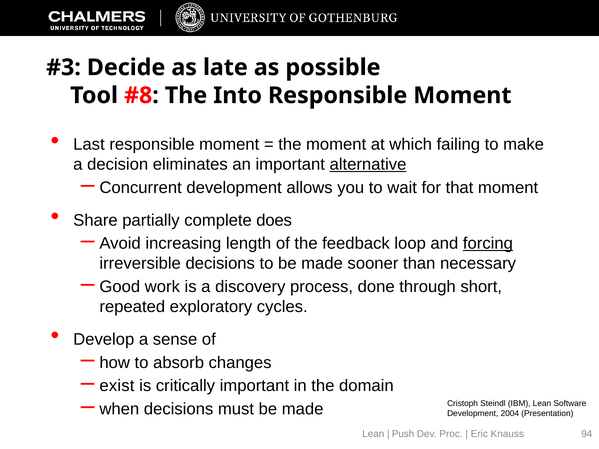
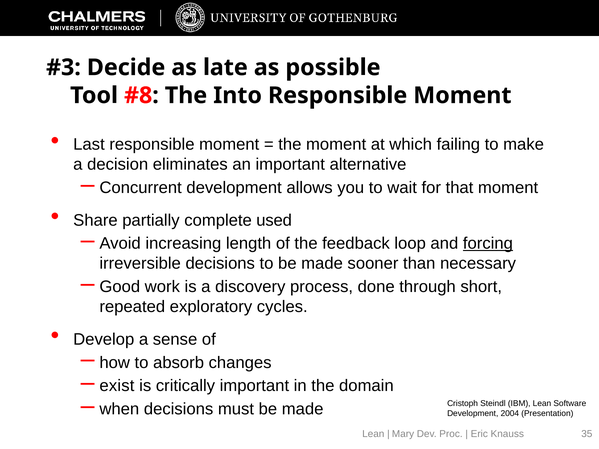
alternative underline: present -> none
does: does -> used
Push: Push -> Mary
94: 94 -> 35
